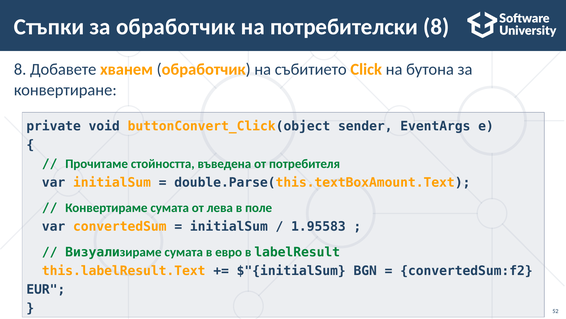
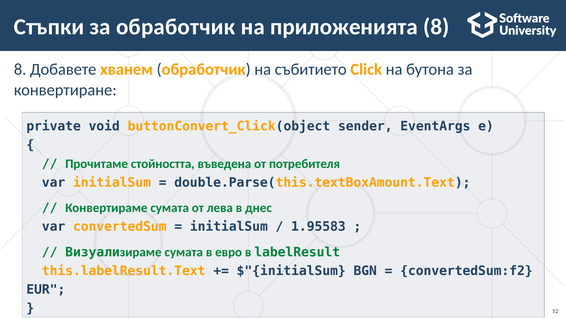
потребителски: потребителски -> приложенията
поле: поле -> днес
